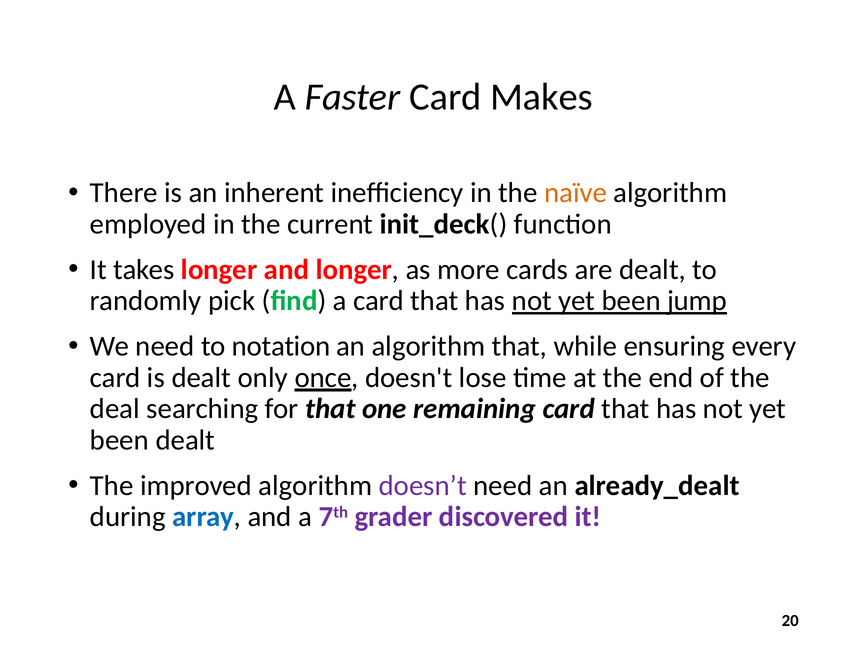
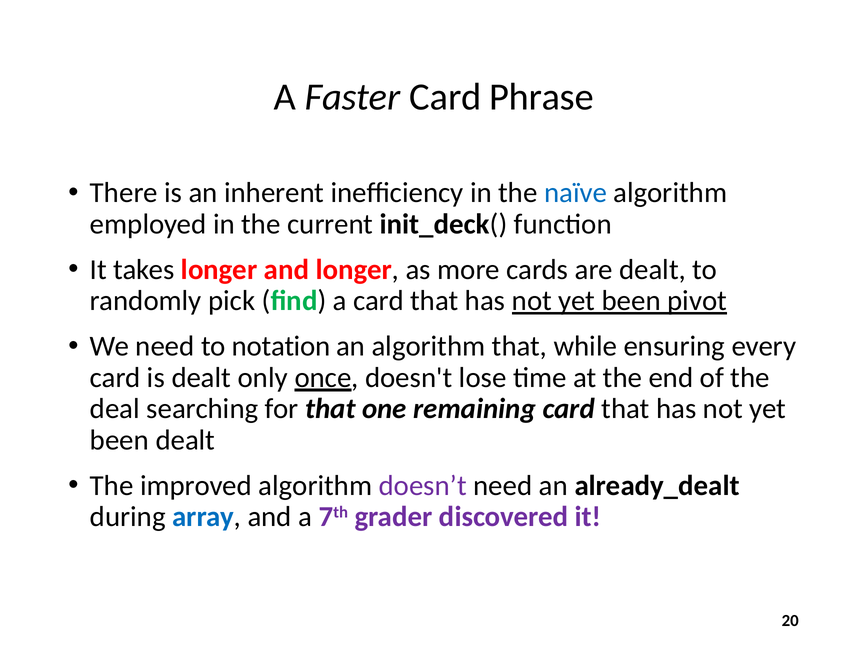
Makes: Makes -> Phrase
naïve colour: orange -> blue
jump: jump -> pivot
